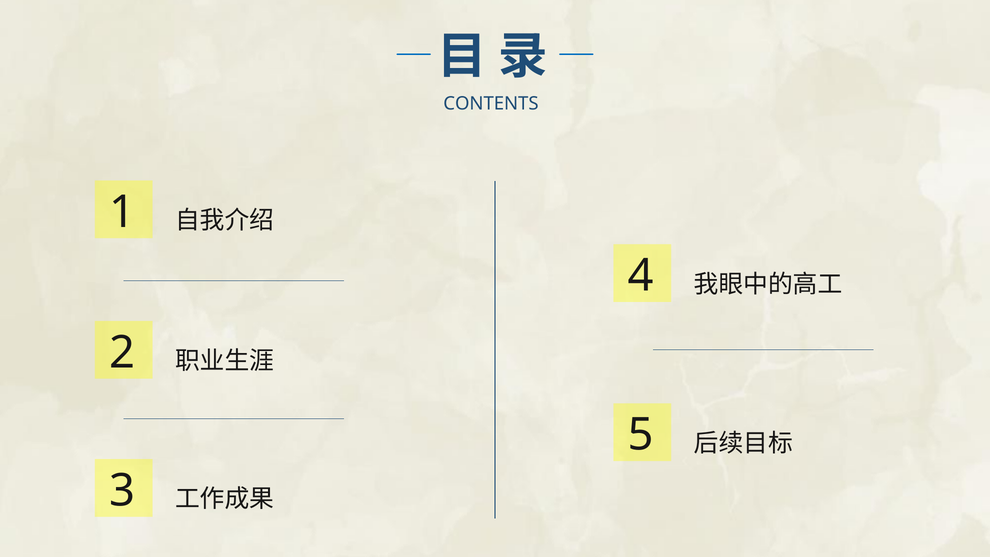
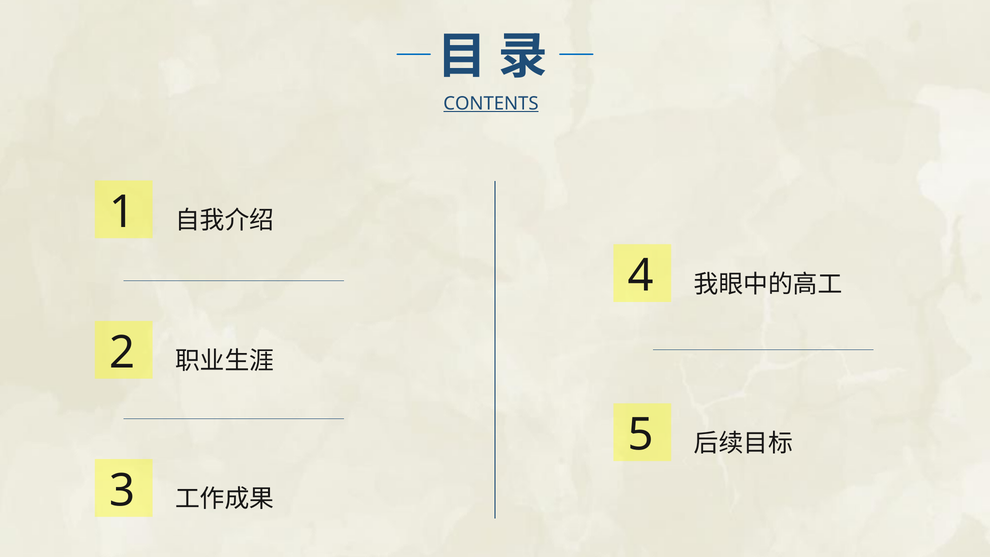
CONTENTS underline: none -> present
